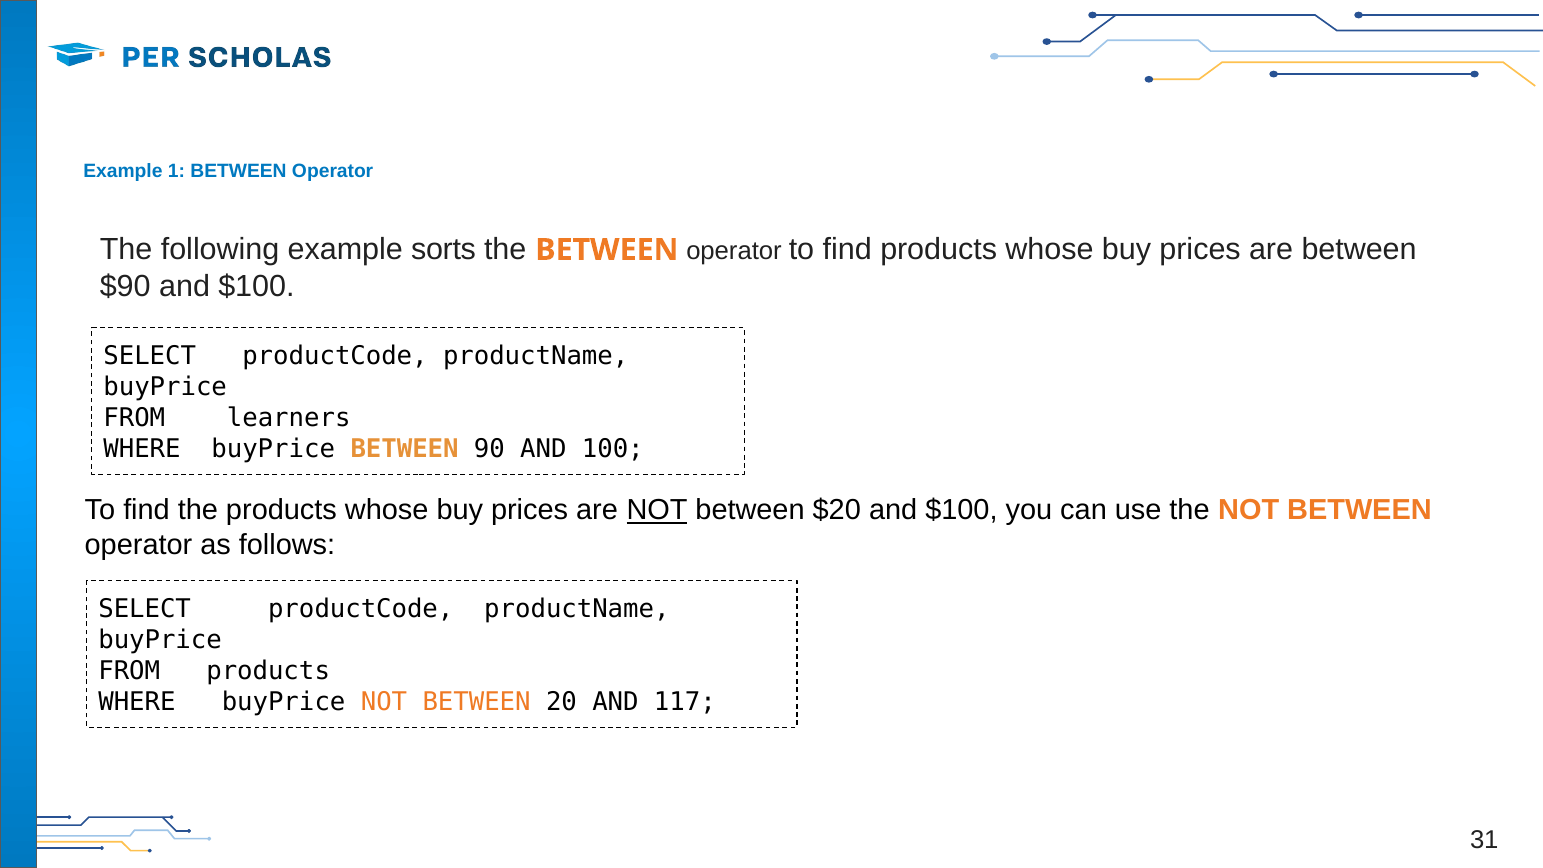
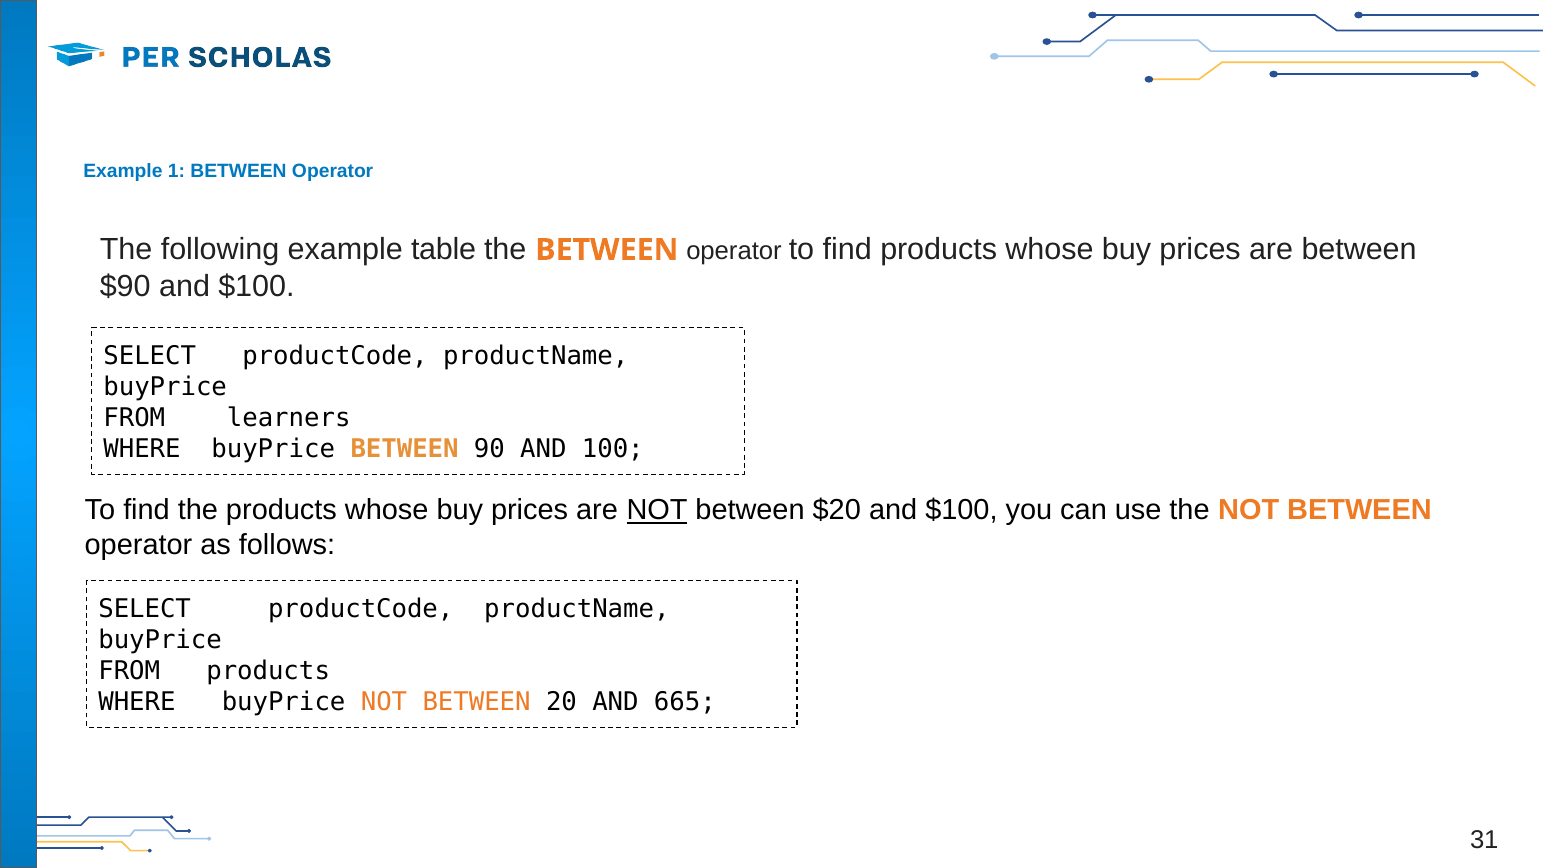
sorts: sorts -> table
117: 117 -> 665
